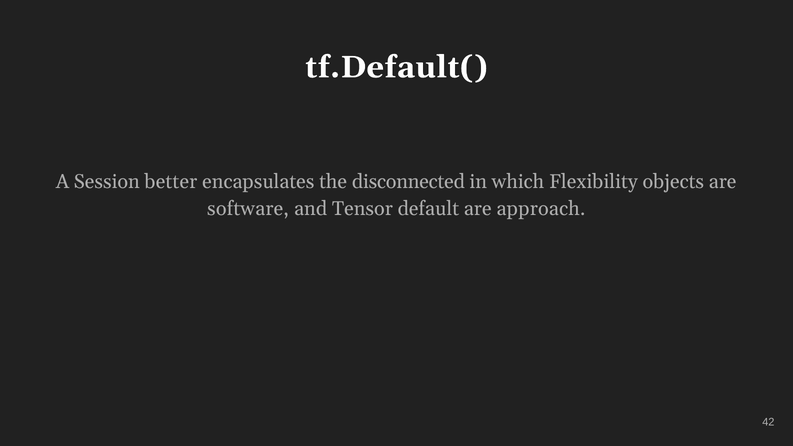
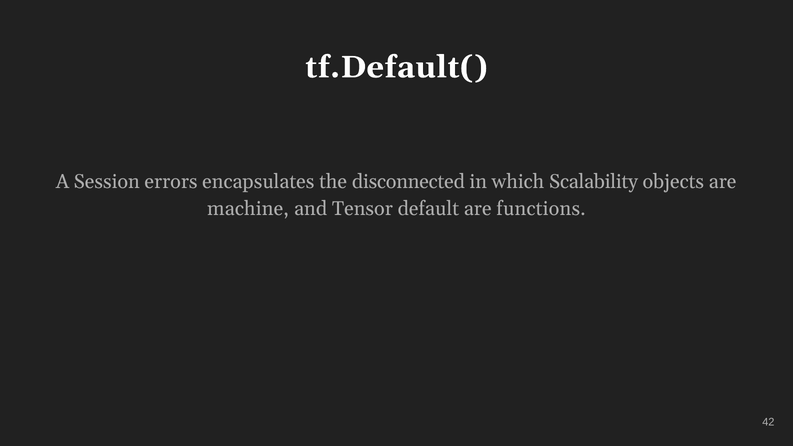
better: better -> errors
Flexibility: Flexibility -> Scalability
software: software -> machine
approach: approach -> functions
